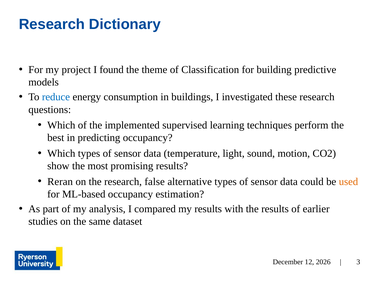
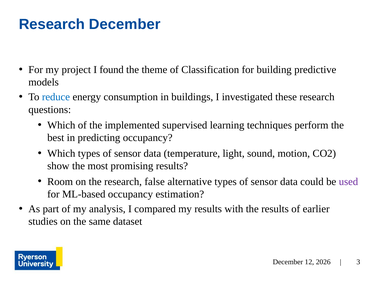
Research Dictionary: Dictionary -> December
Reran: Reran -> Room
used colour: orange -> purple
